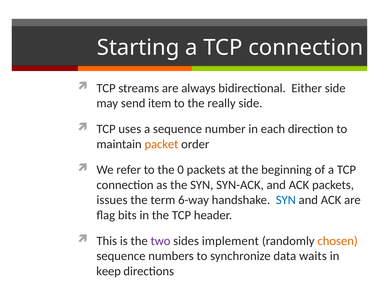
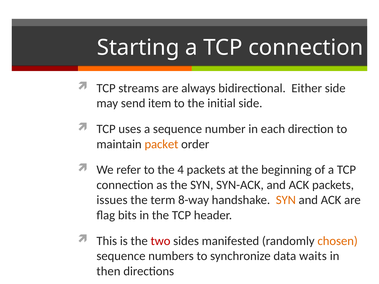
really: really -> initial
0: 0 -> 4
6-way: 6-way -> 8-way
SYN at (286, 200) colour: blue -> orange
two colour: purple -> red
implement: implement -> manifested
keep: keep -> then
